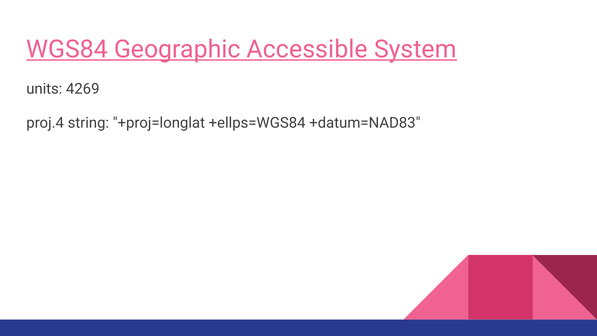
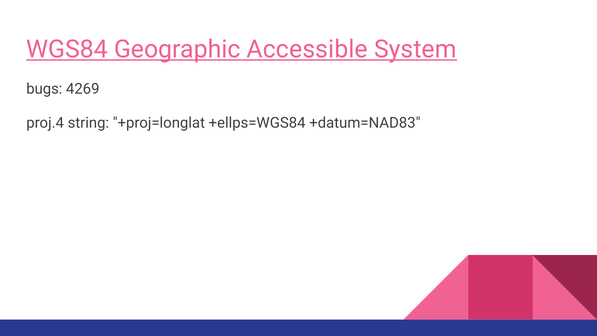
units: units -> bugs
